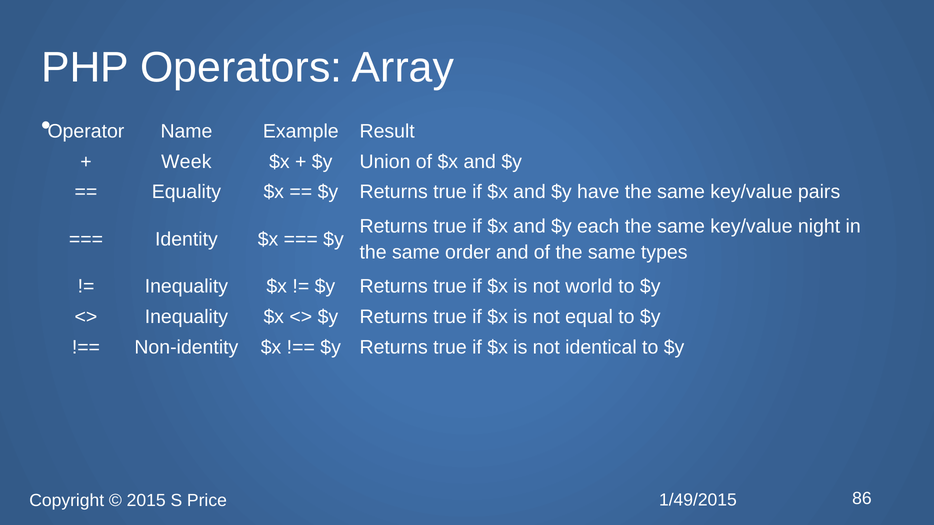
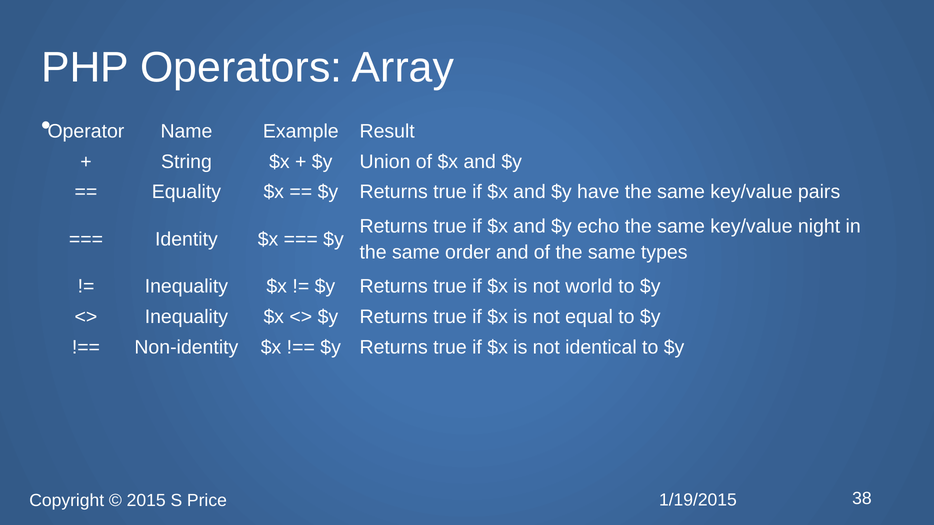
Week: Week -> String
each: each -> echo
1/49/2015: 1/49/2015 -> 1/19/2015
86: 86 -> 38
